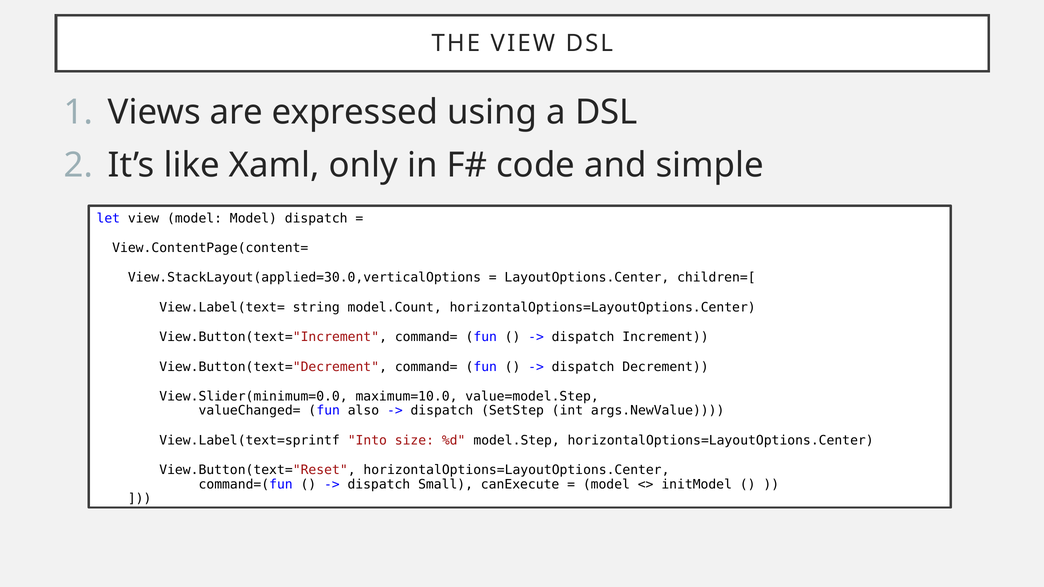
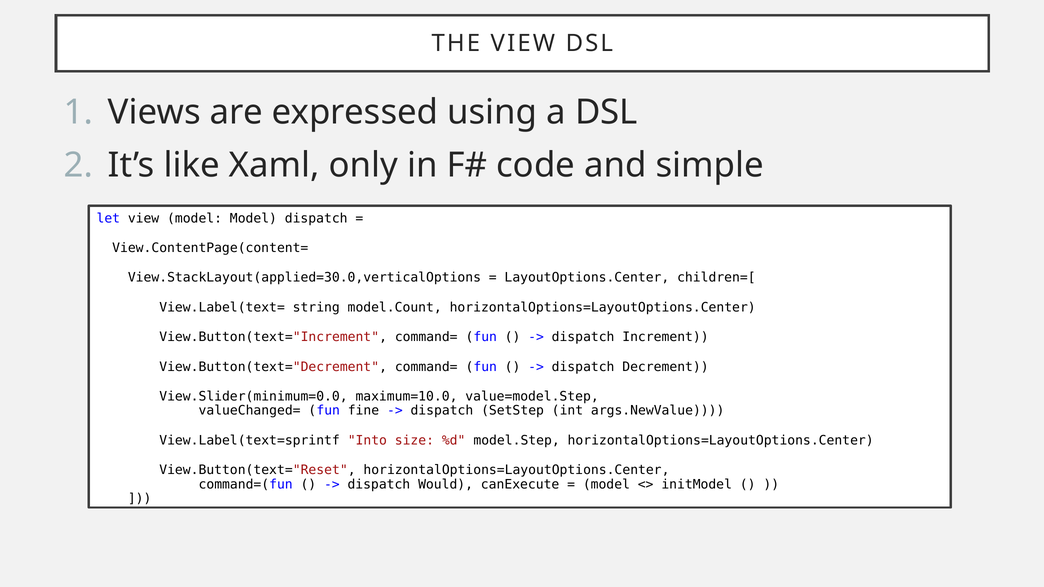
also: also -> fine
Small: Small -> Would
